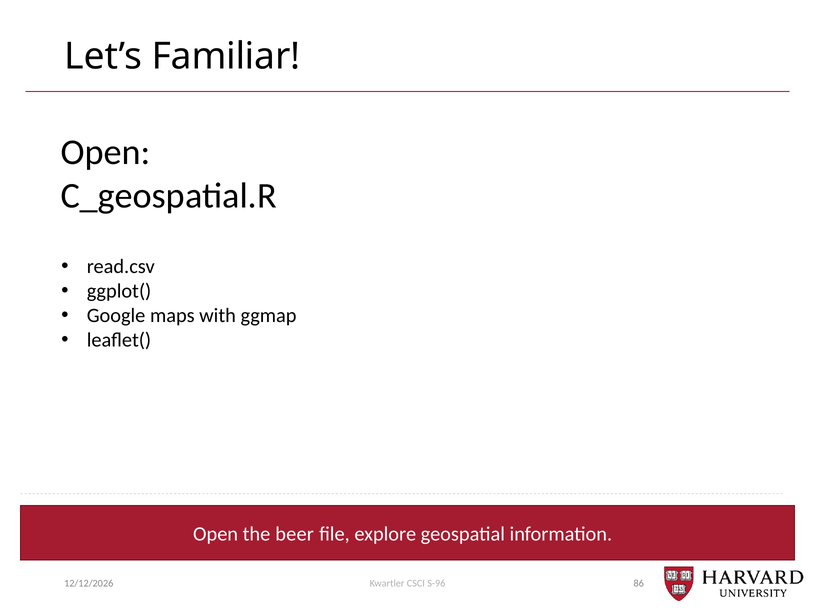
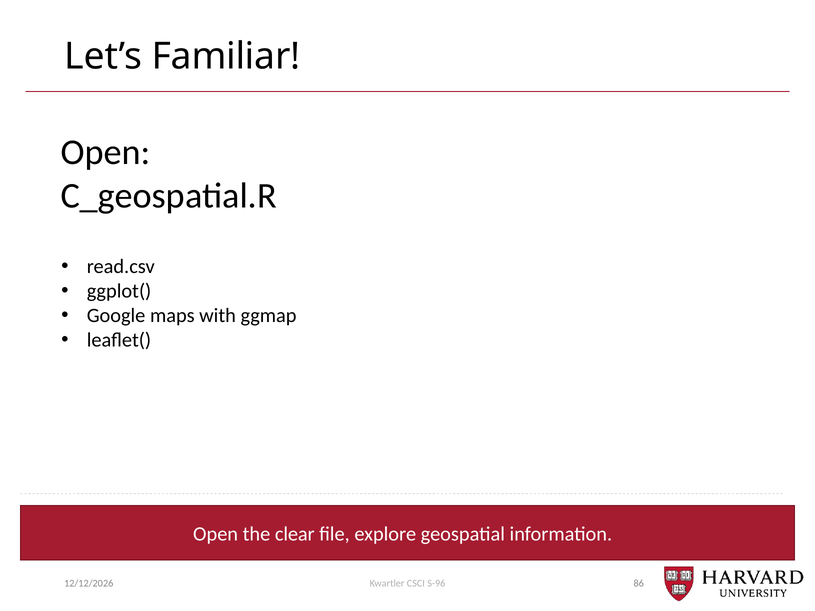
beer: beer -> clear
